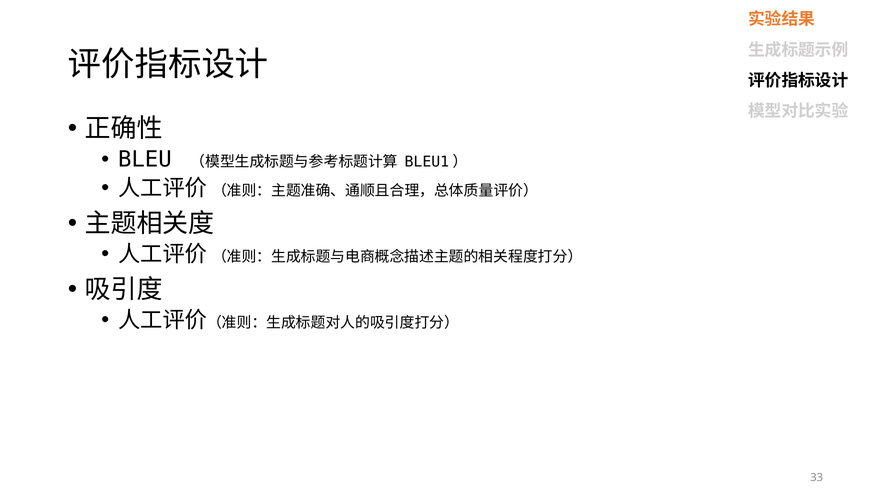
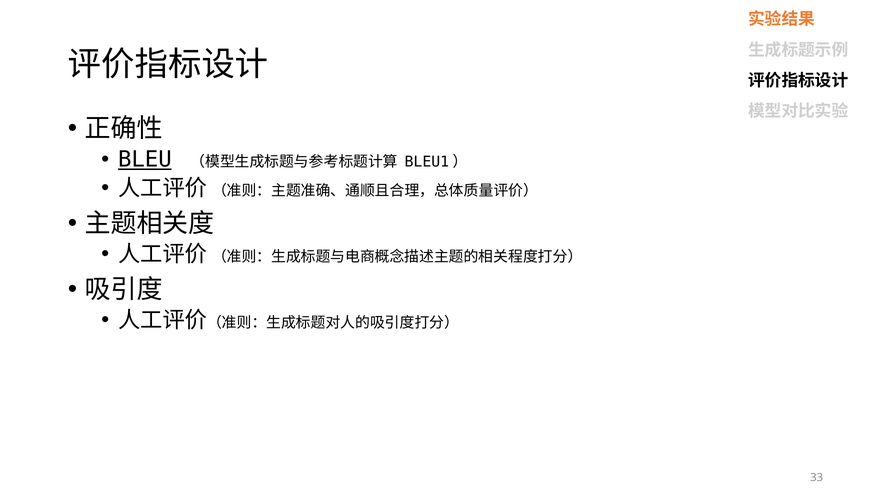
BLEU underline: none -> present
